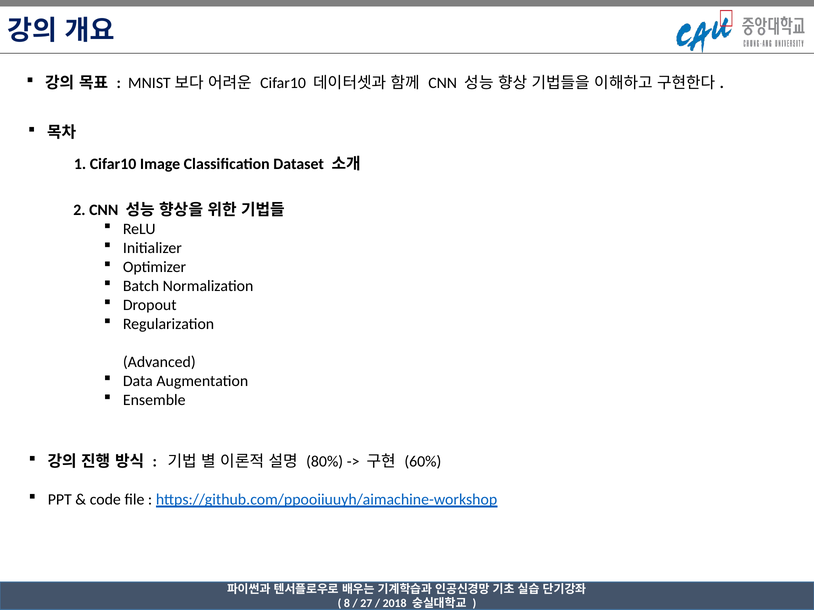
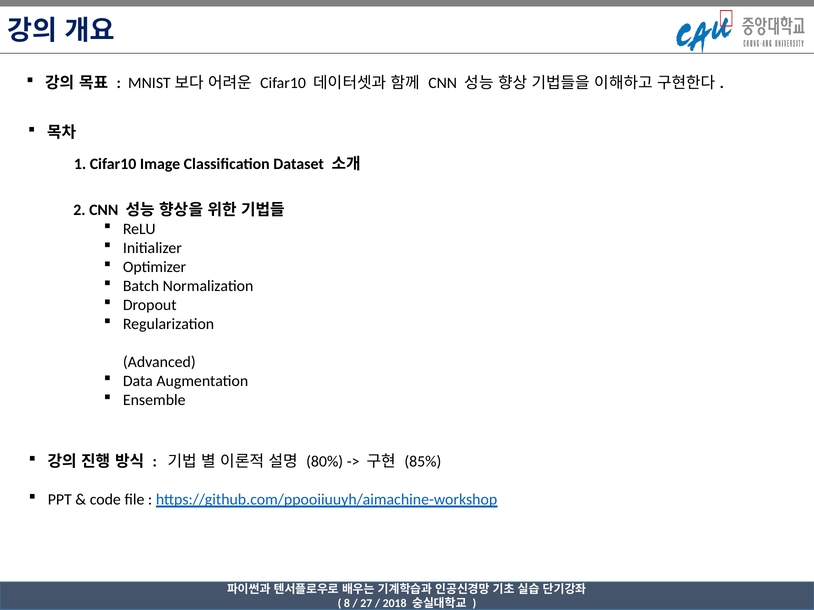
60%: 60% -> 85%
